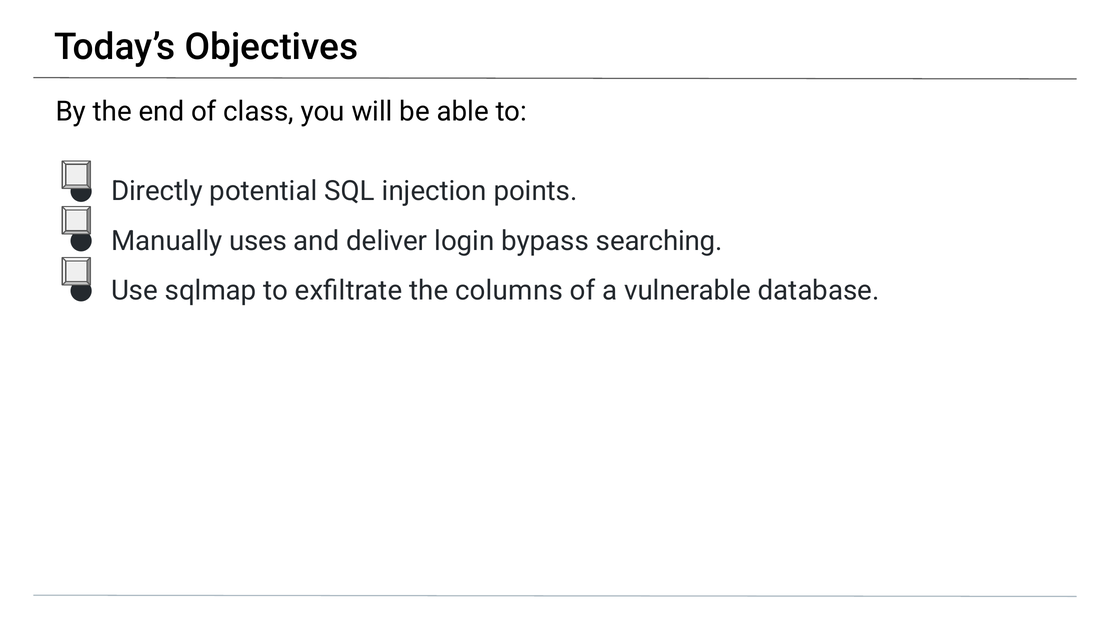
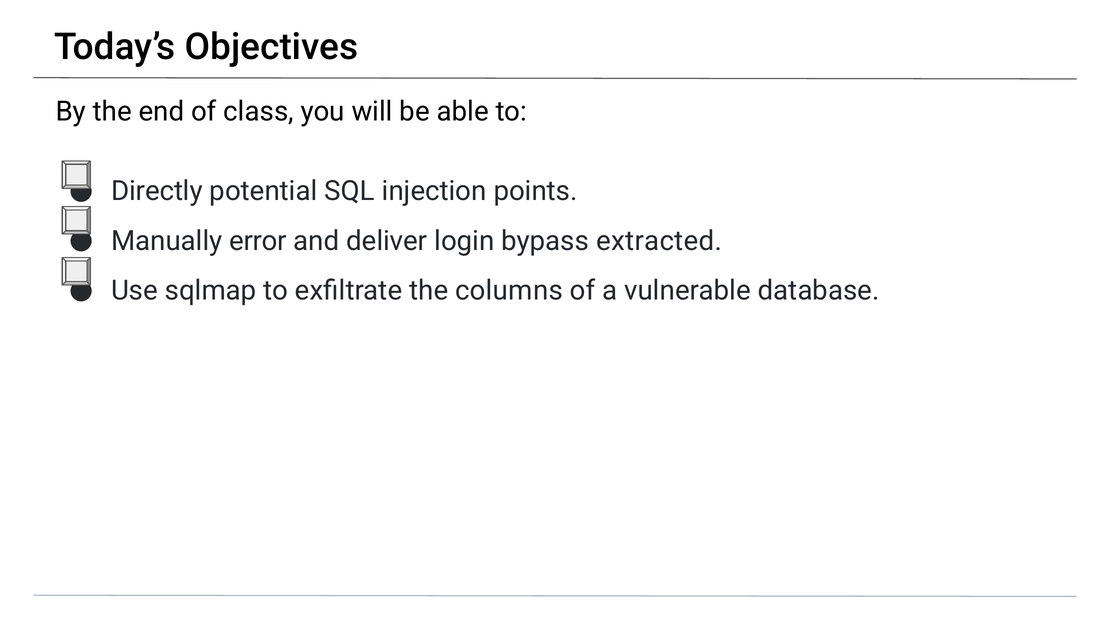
uses: uses -> error
searching: searching -> extracted
